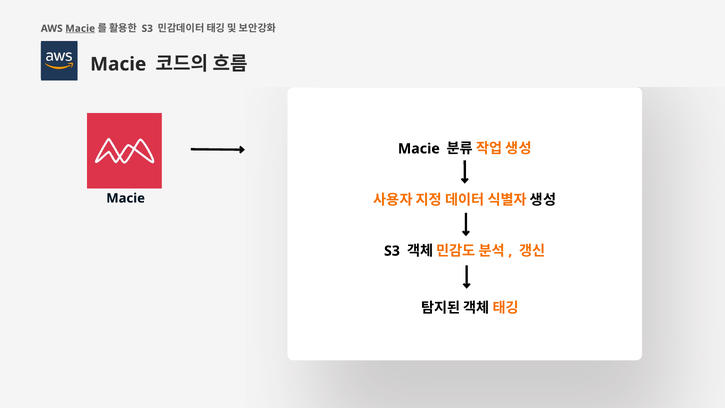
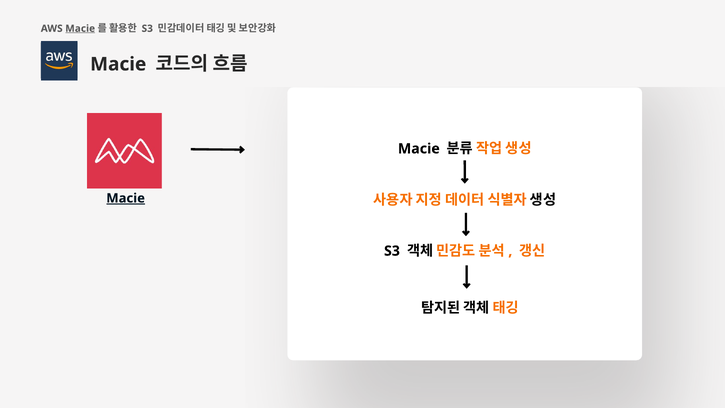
Macie at (126, 198) underline: none -> present
